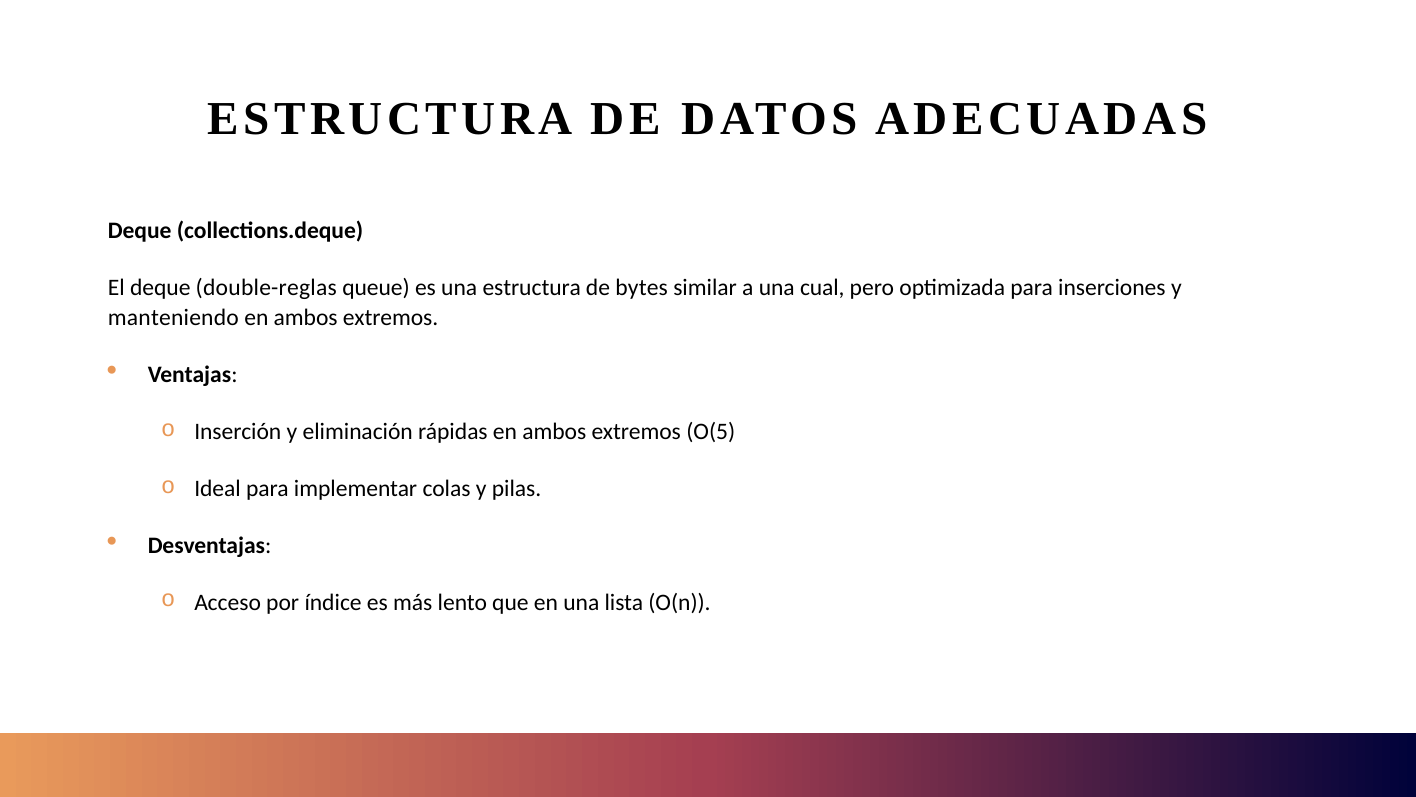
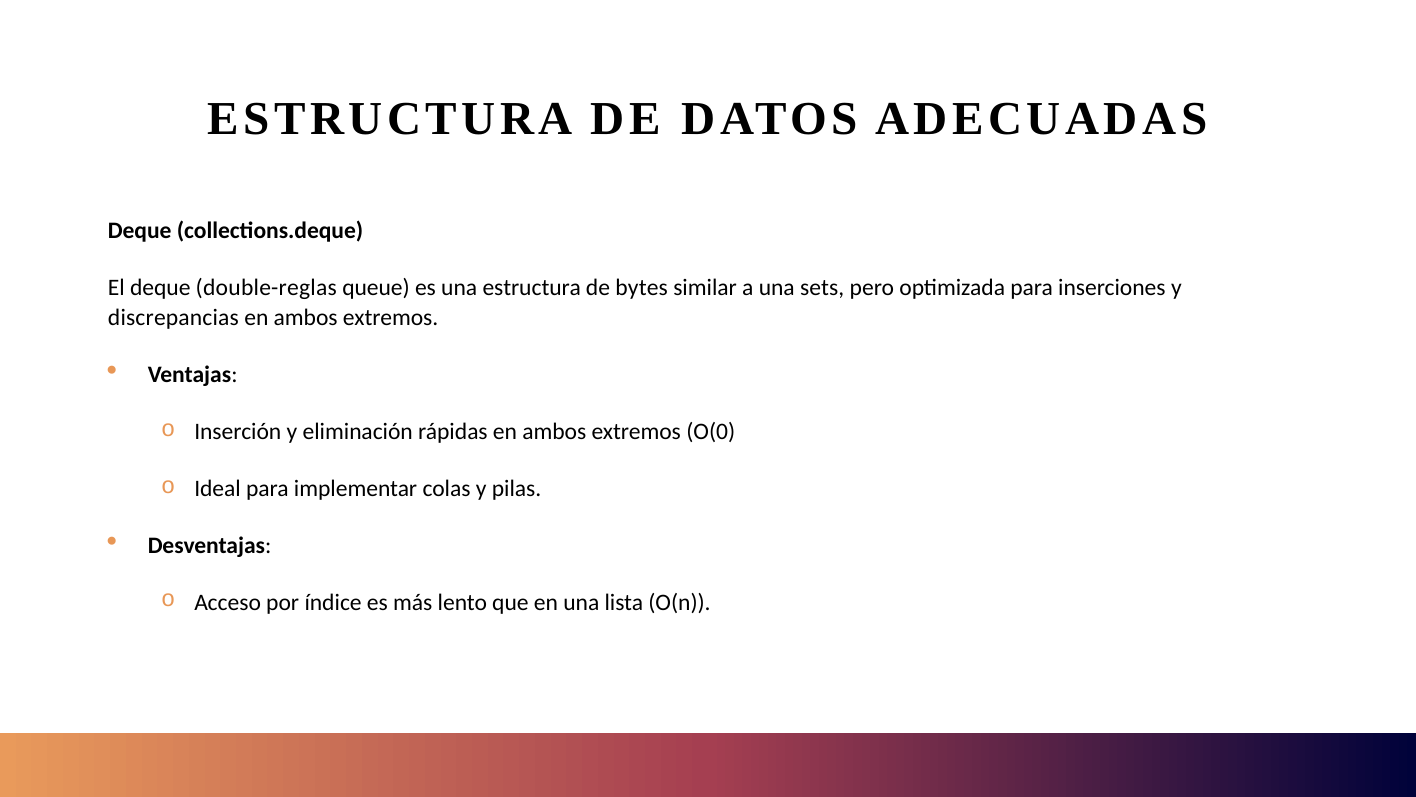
cual: cual -> sets
manteniendo: manteniendo -> discrepancias
O(5: O(5 -> O(0
